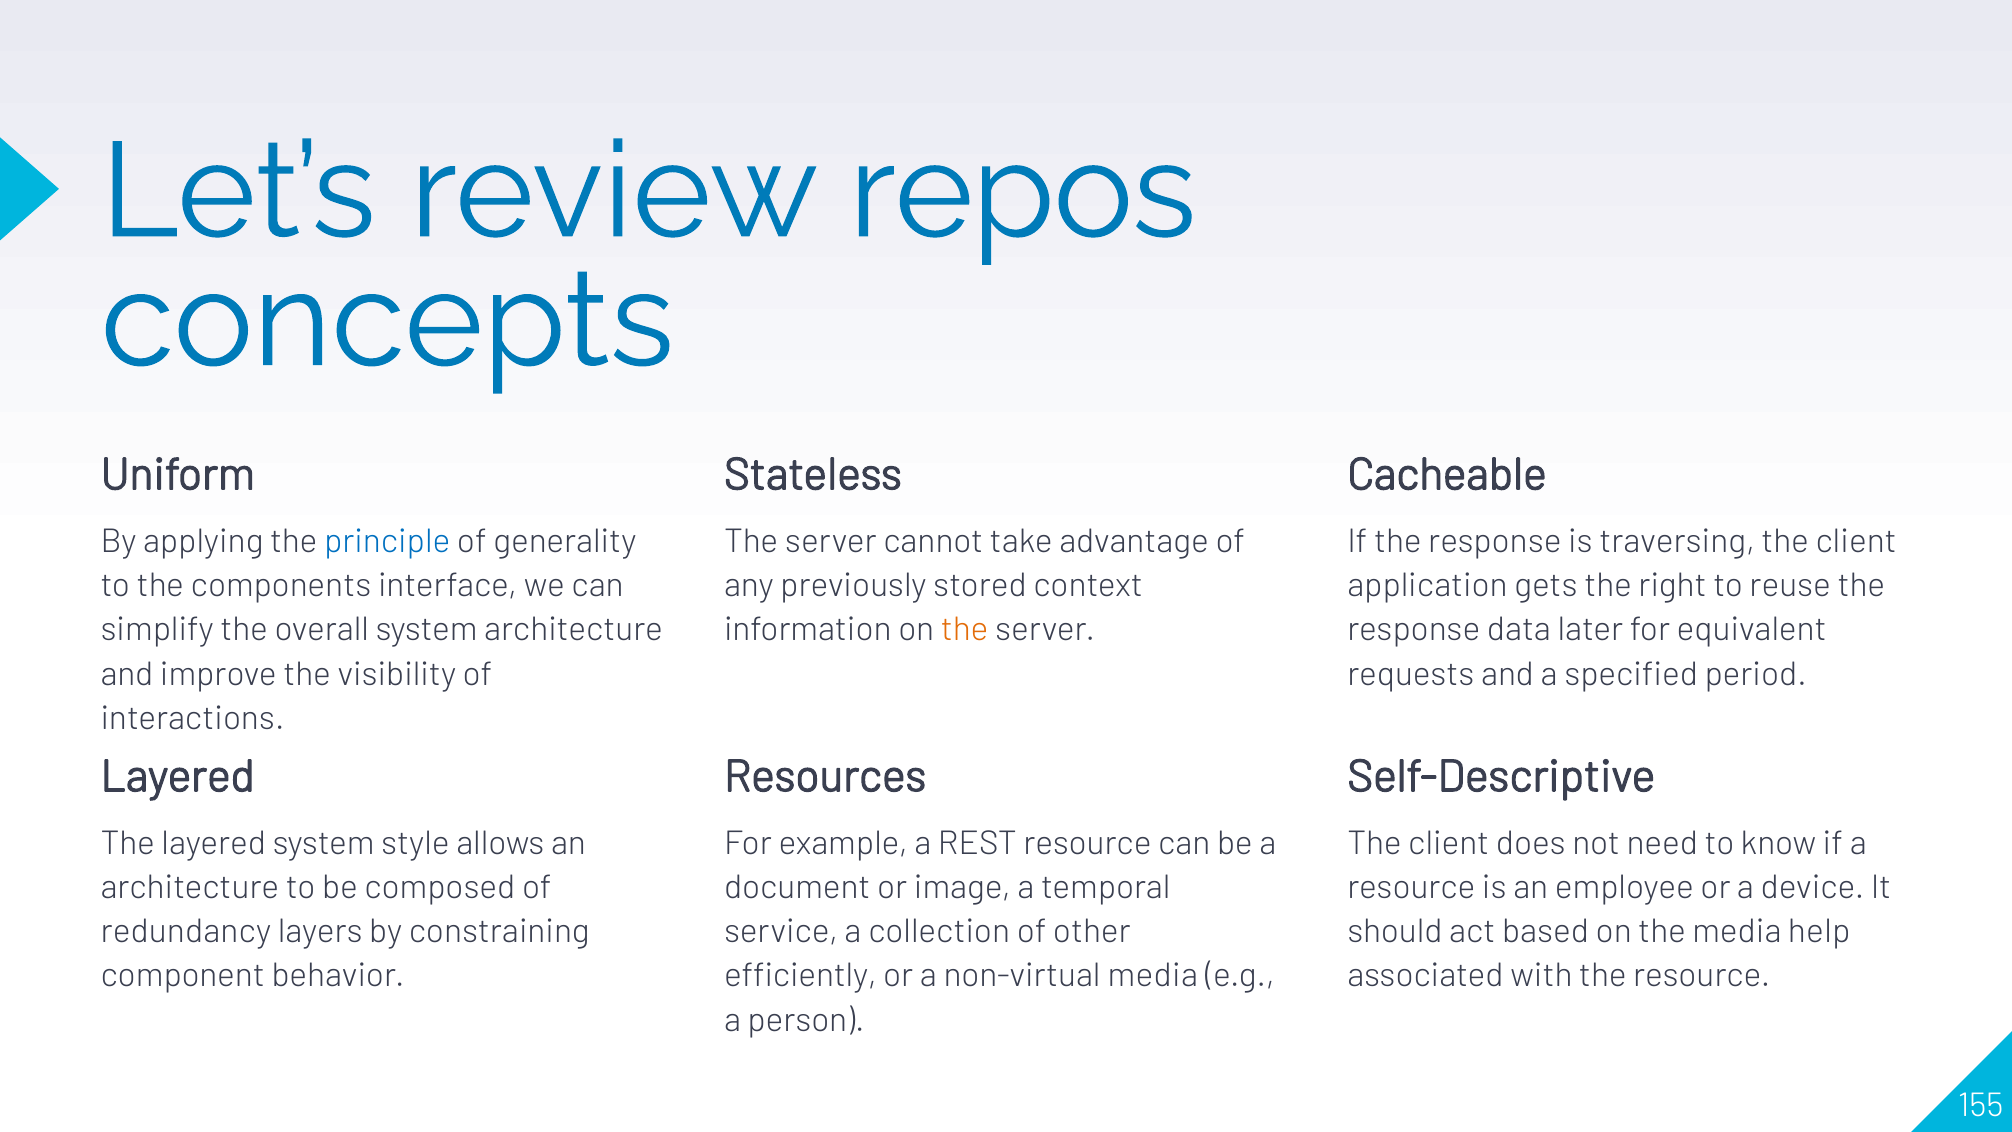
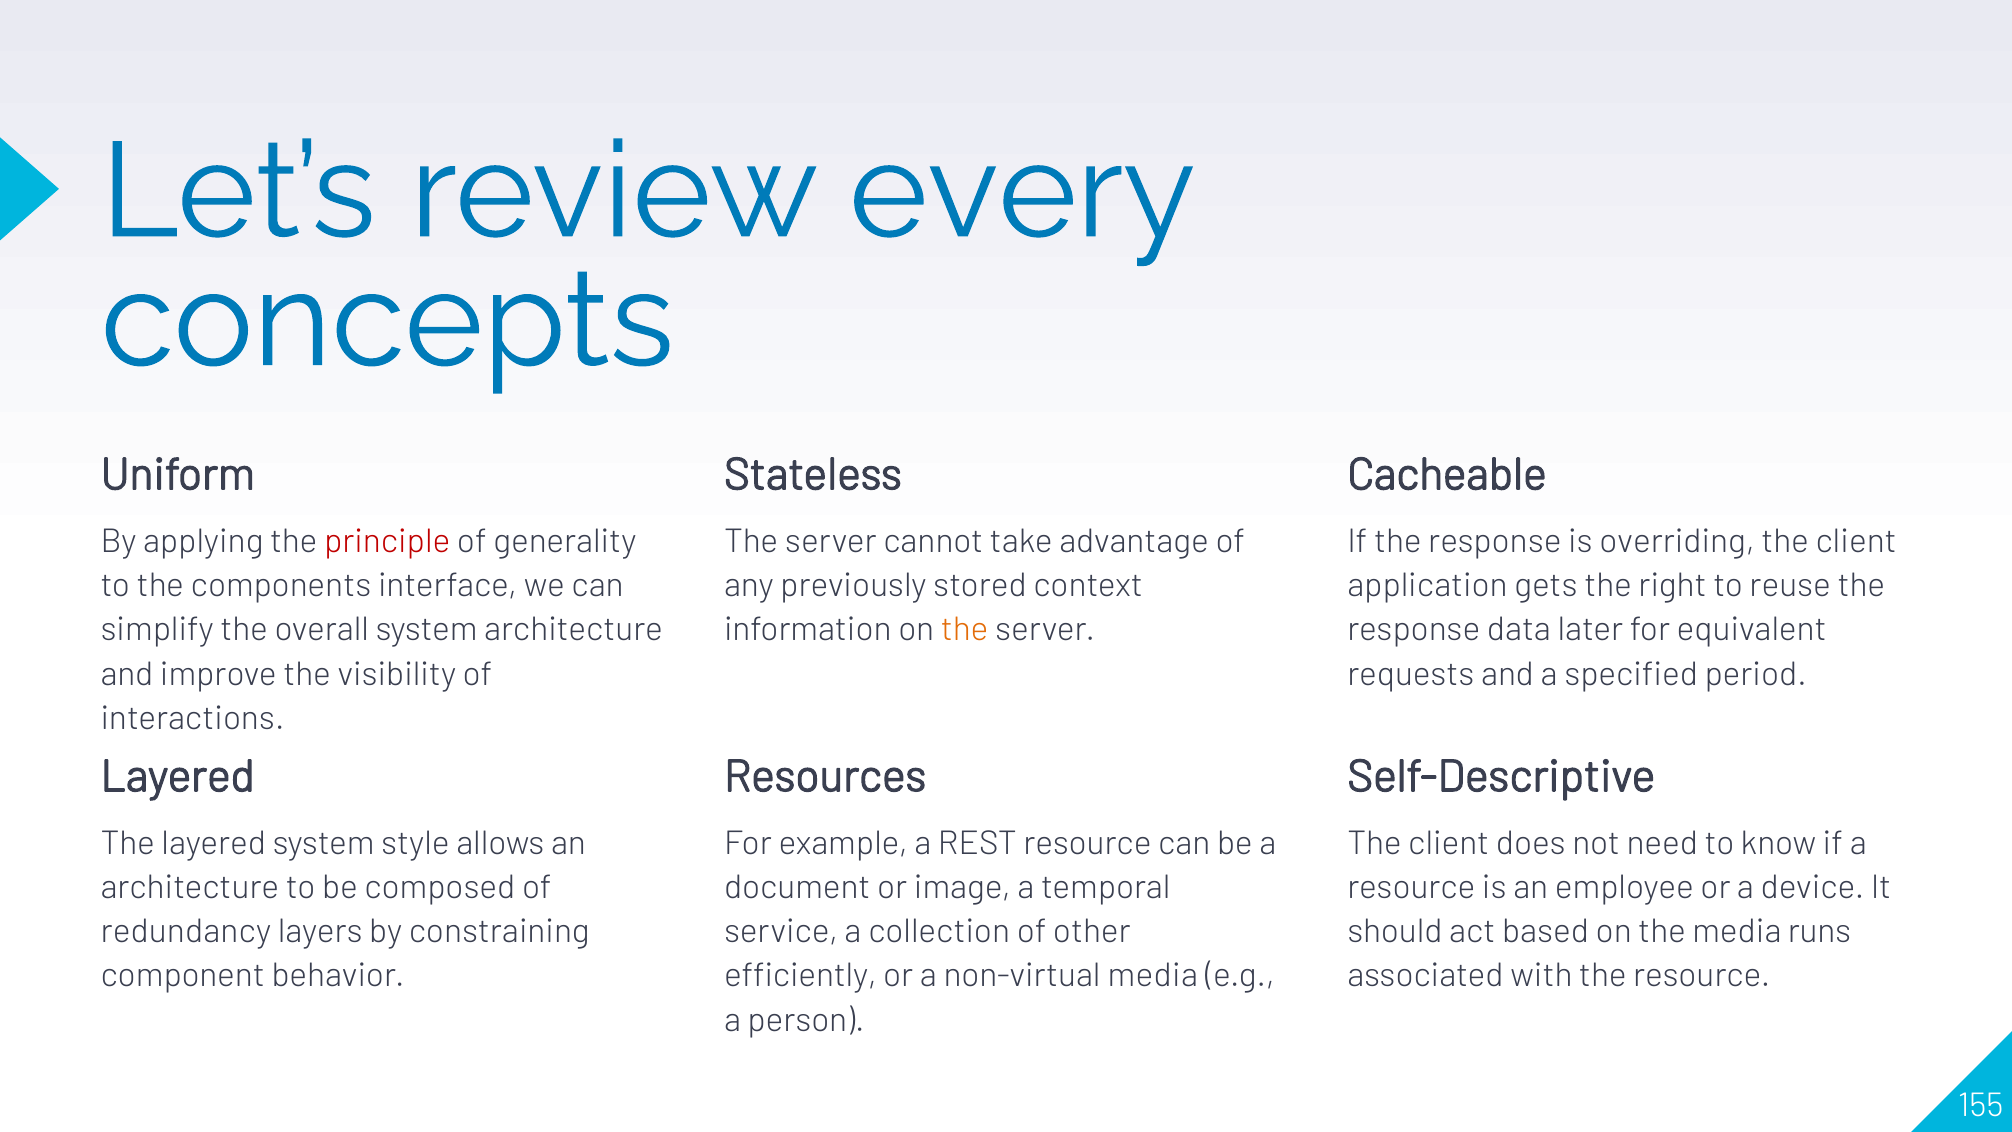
repos: repos -> every
principle colour: blue -> red
traversing: traversing -> overriding
help: help -> runs
